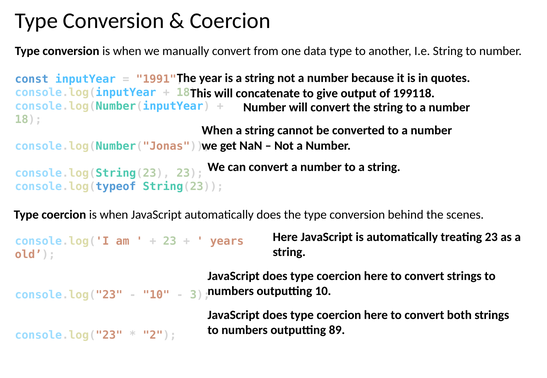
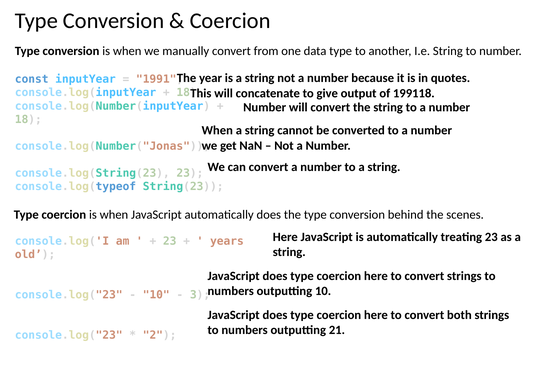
89: 89 -> 21
